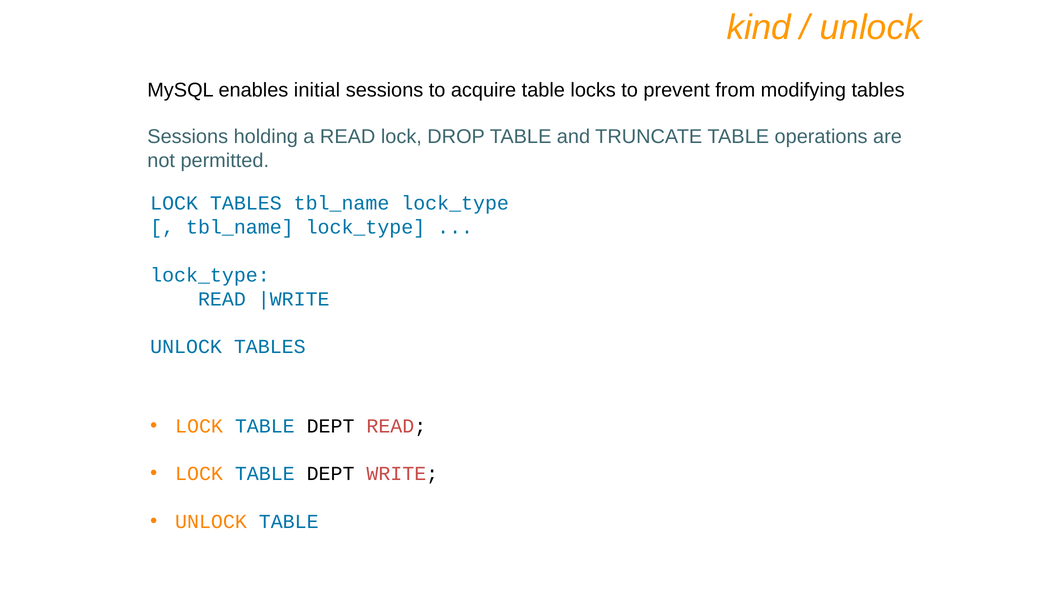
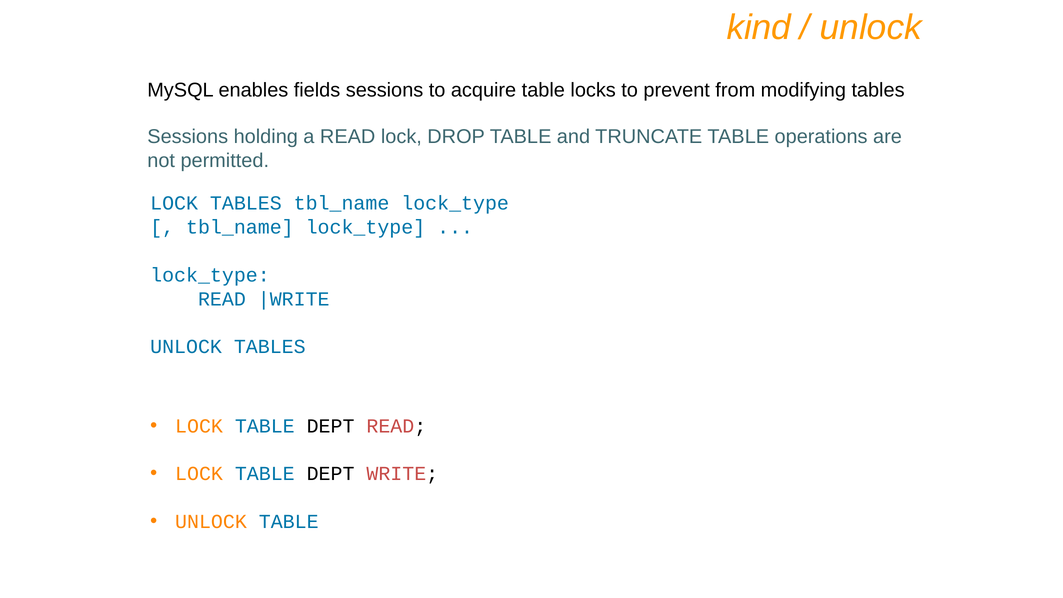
initial: initial -> fields
